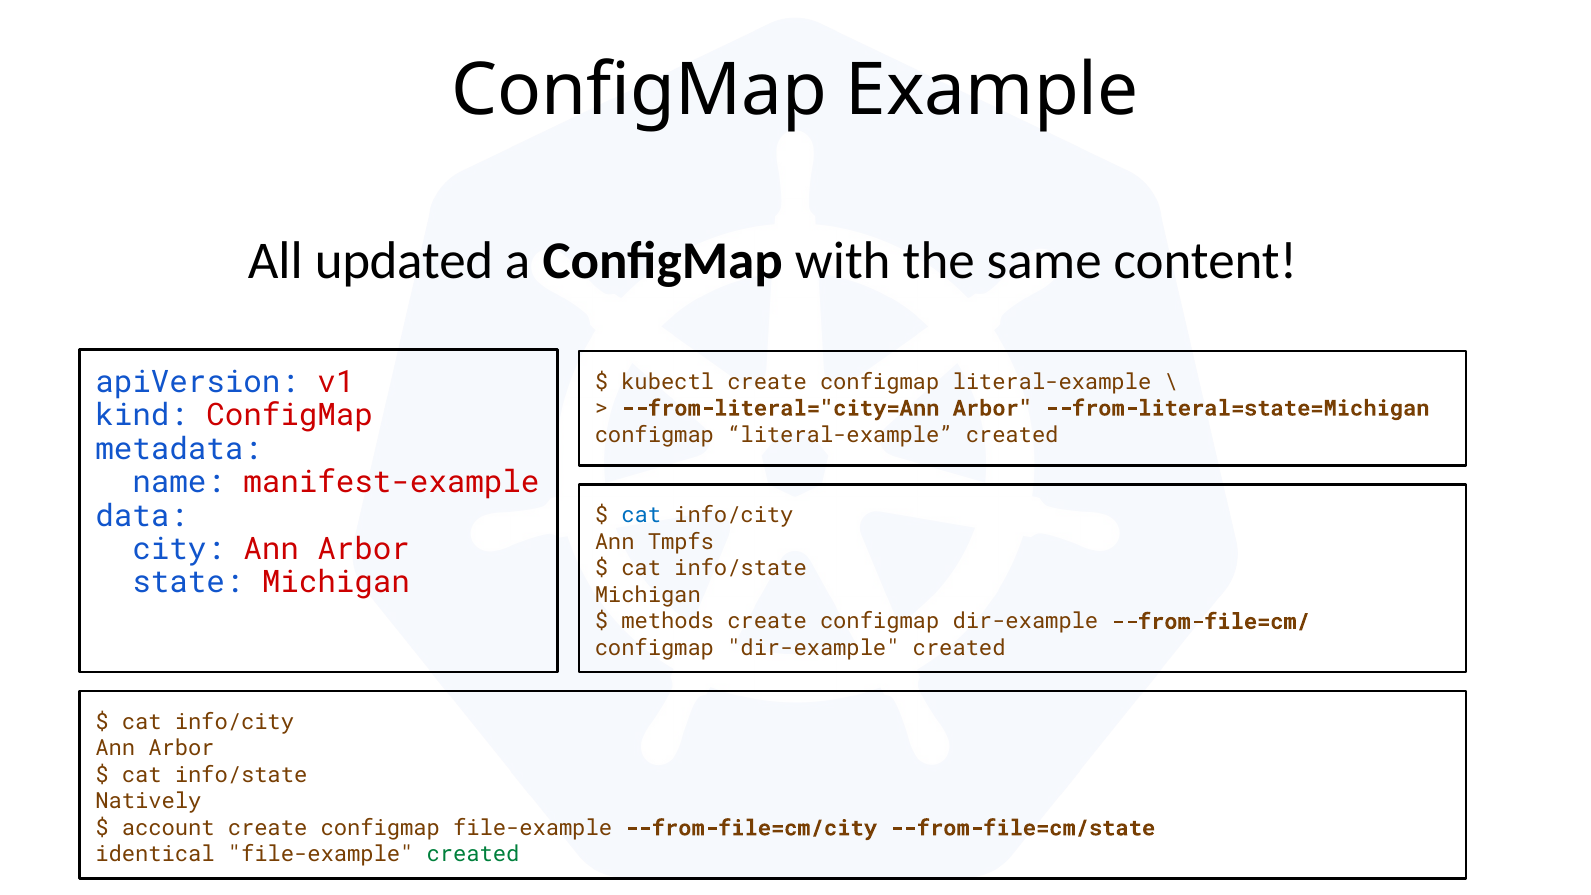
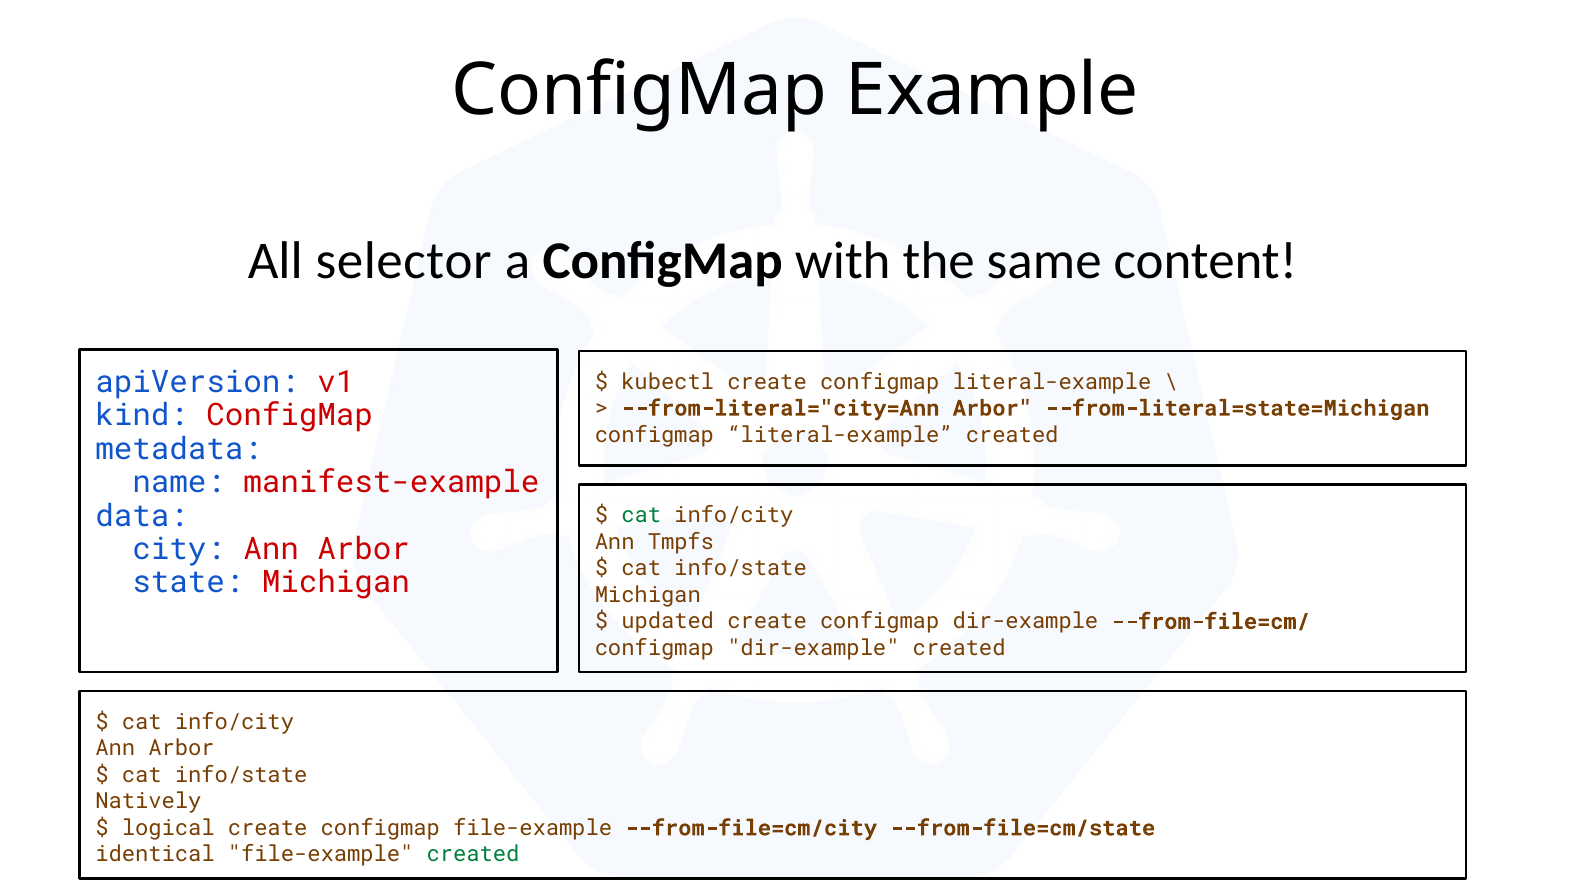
updated: updated -> selector
cat at (641, 515) colour: blue -> green
methods: methods -> updated
account: account -> logical
